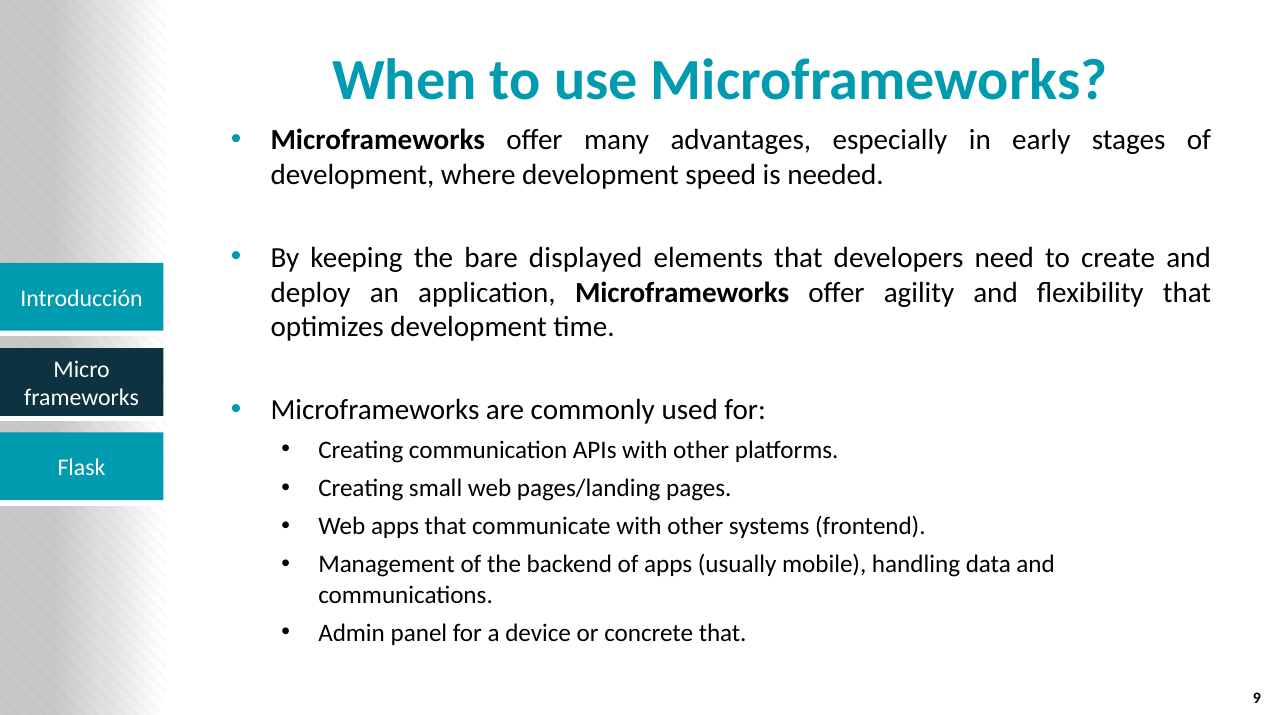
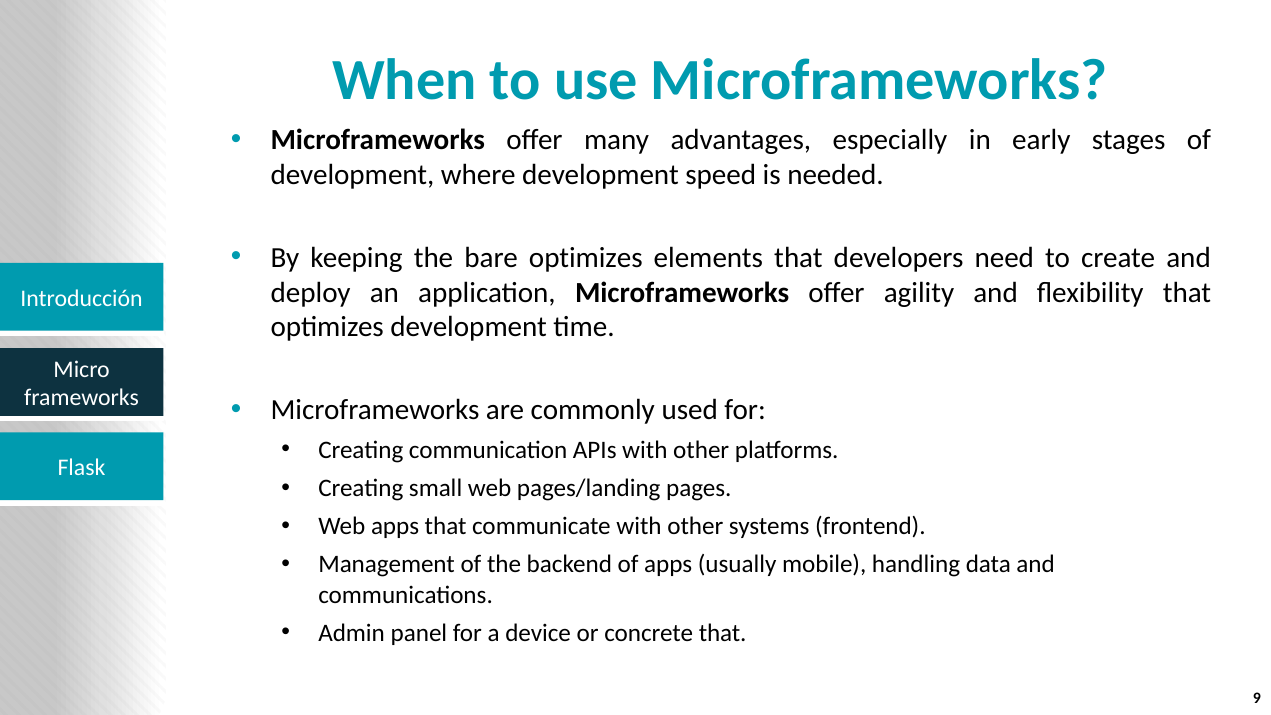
bare displayed: displayed -> optimizes
